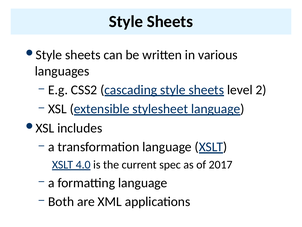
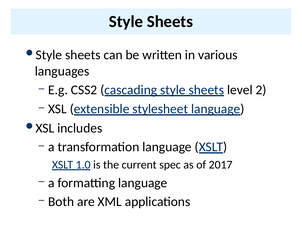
4.0: 4.0 -> 1.0
